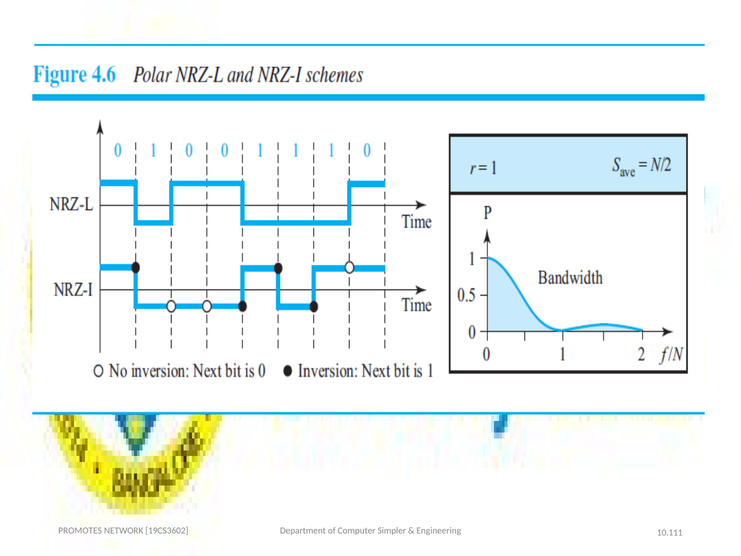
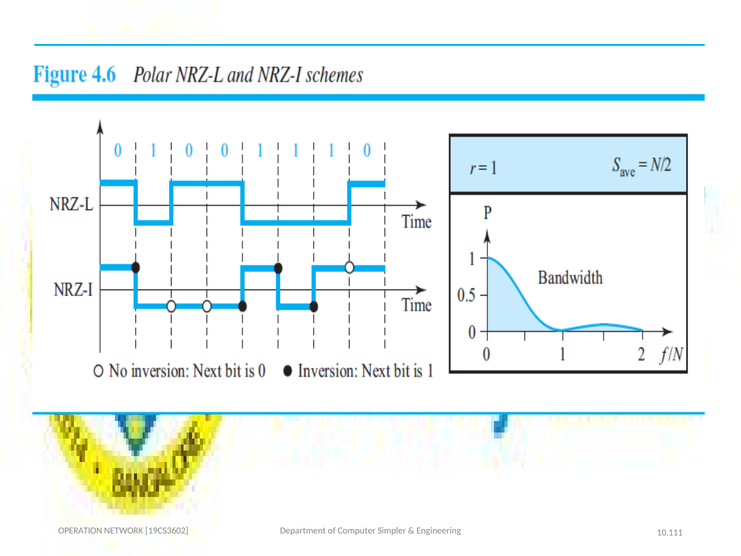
PROMOTES: PROMOTES -> OPERATION
